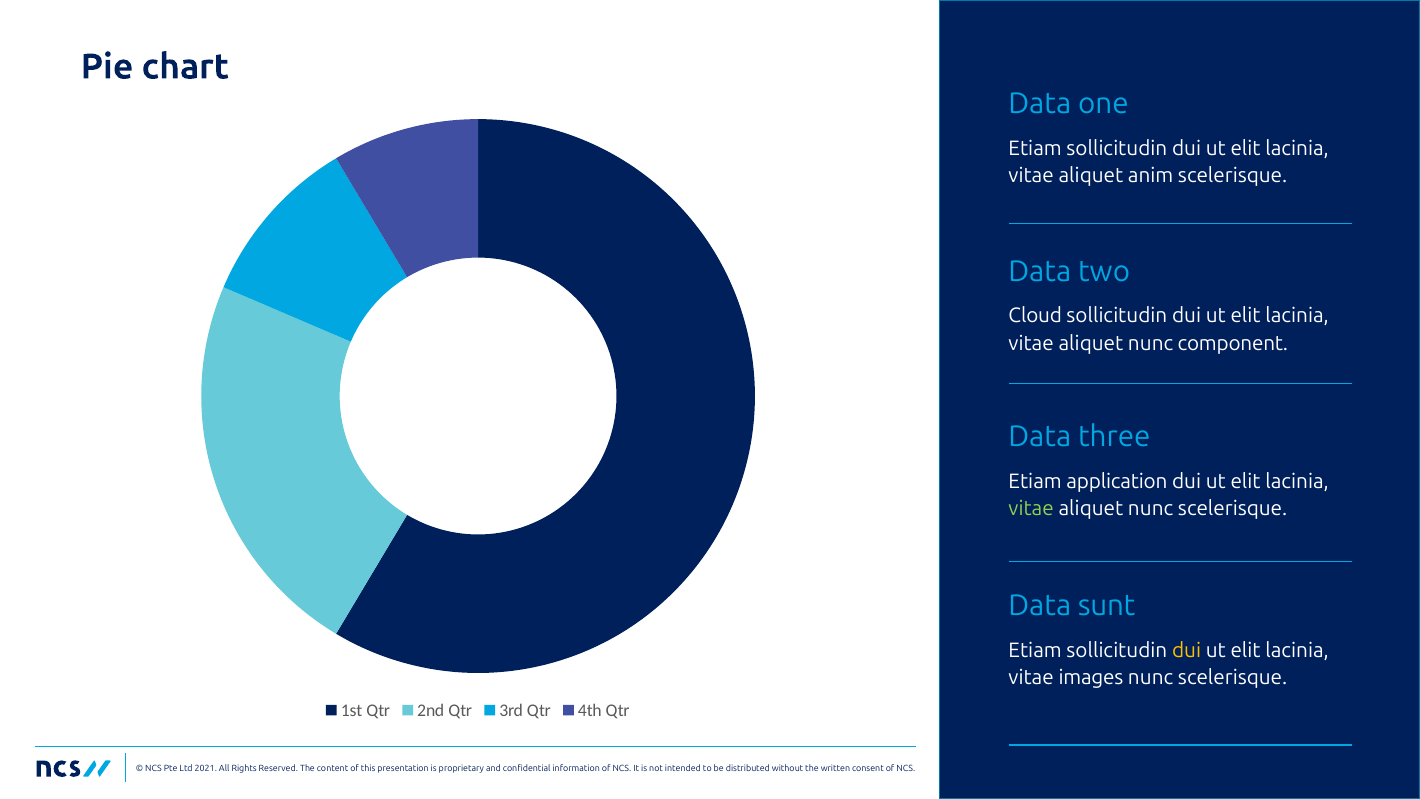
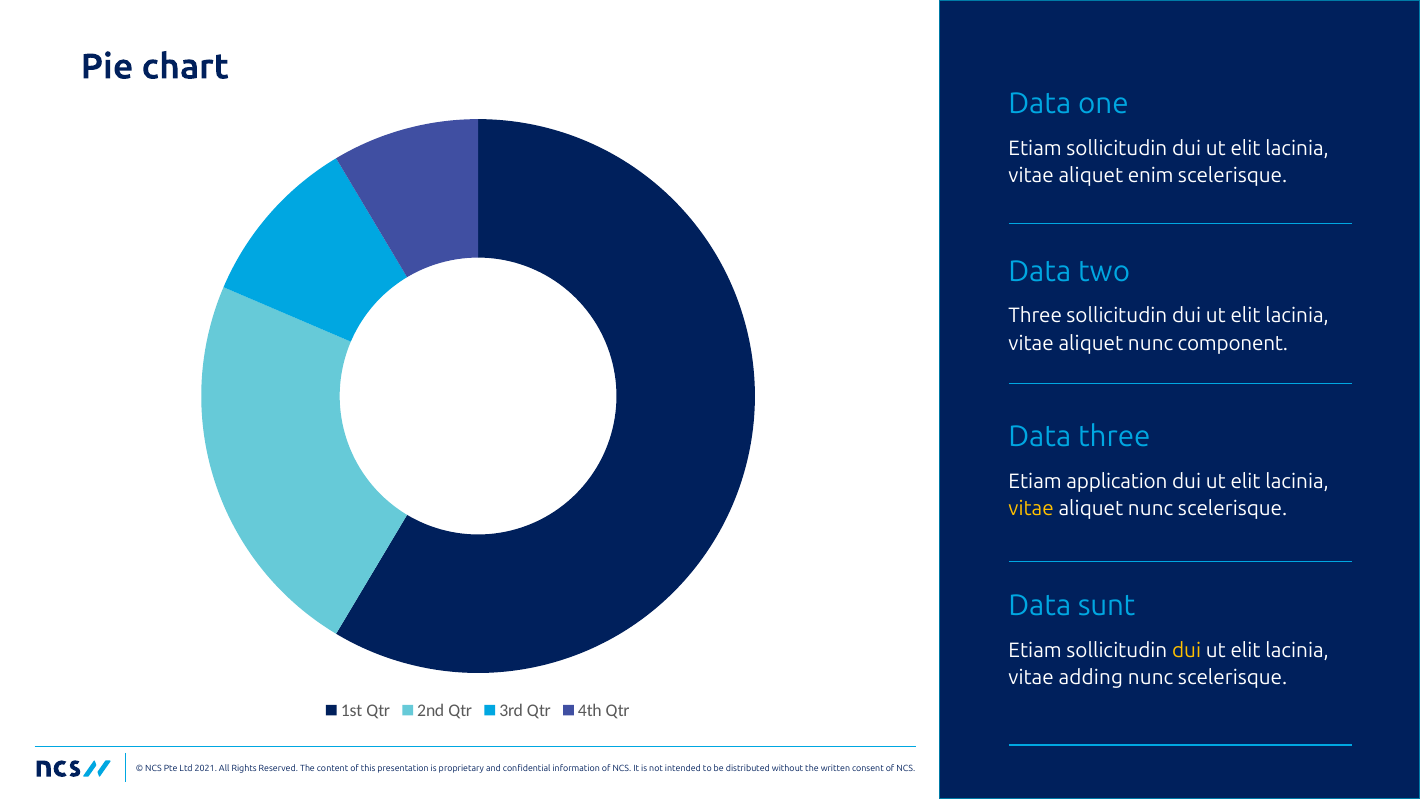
anim: anim -> enim
Cloud at (1035, 316): Cloud -> Three
vitae at (1031, 509) colour: light green -> yellow
images: images -> adding
